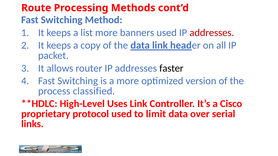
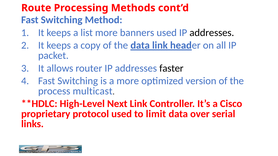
addresses at (212, 33) colour: red -> black
classified: classified -> multicast
Uses: Uses -> Next
